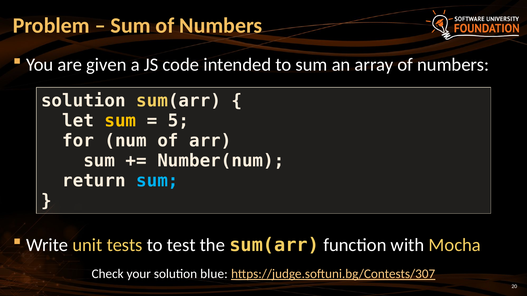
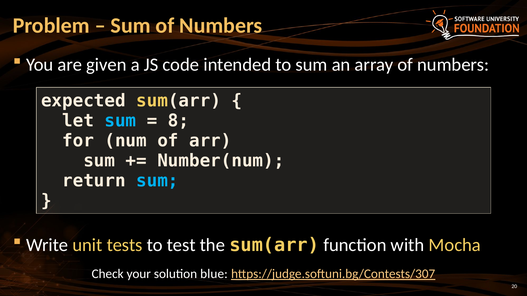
solution at (83, 101): solution -> expected
sum at (120, 121) colour: yellow -> light blue
5: 5 -> 8
